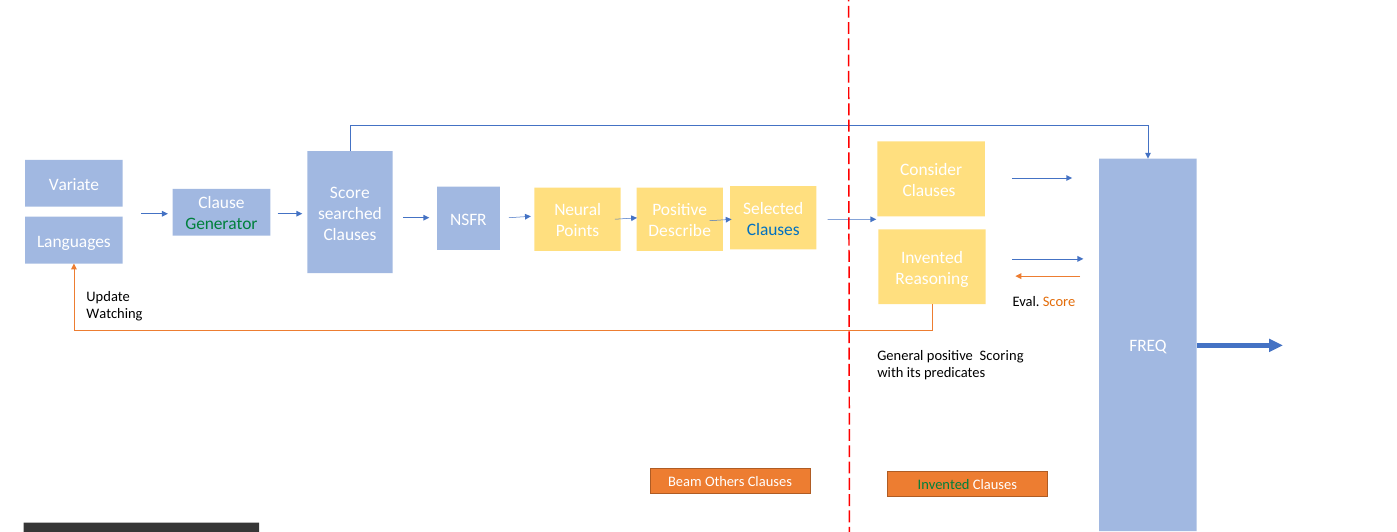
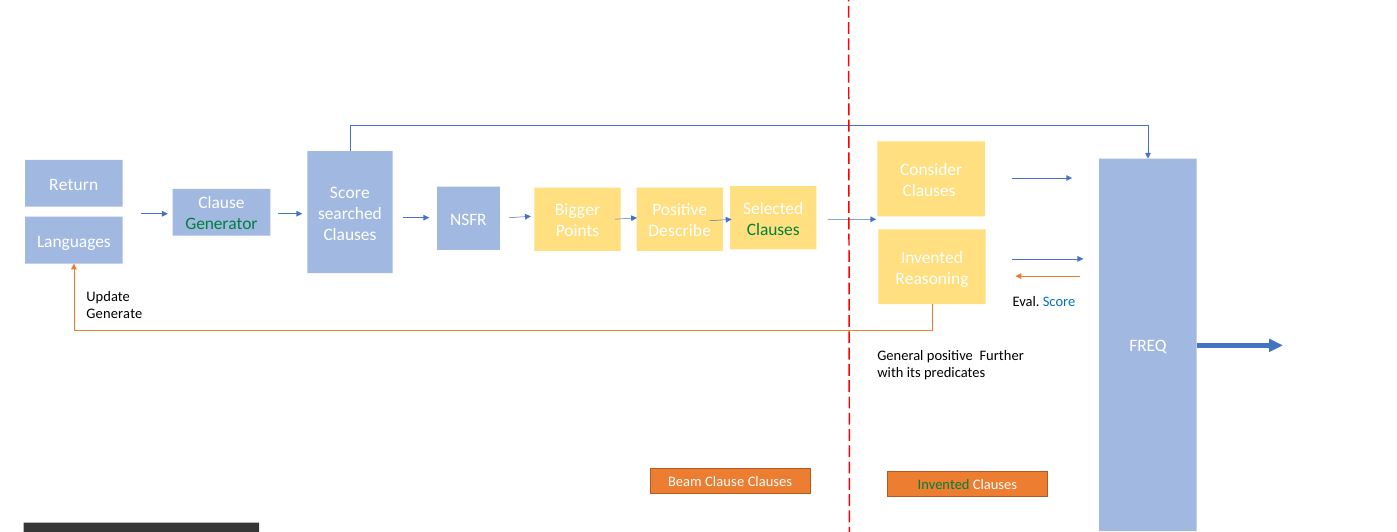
Variate: Variate -> Return
Neural: Neural -> Bigger
Clauses at (773, 229) colour: blue -> green
Score at (1059, 302) colour: orange -> blue
Watching: Watching -> Generate
Scoring: Scoring -> Further
Beam Others: Others -> Clause
